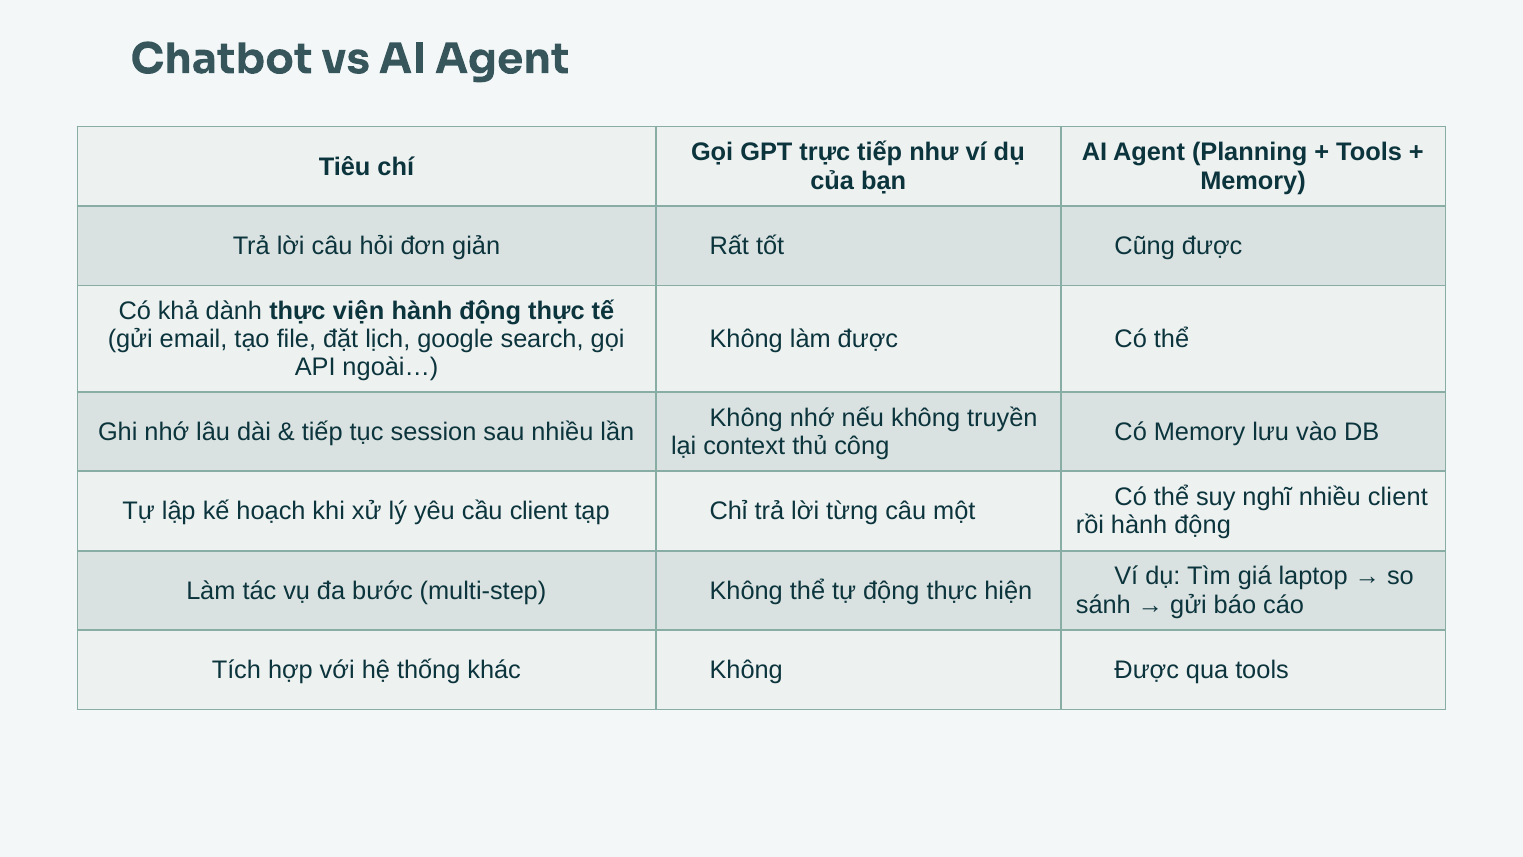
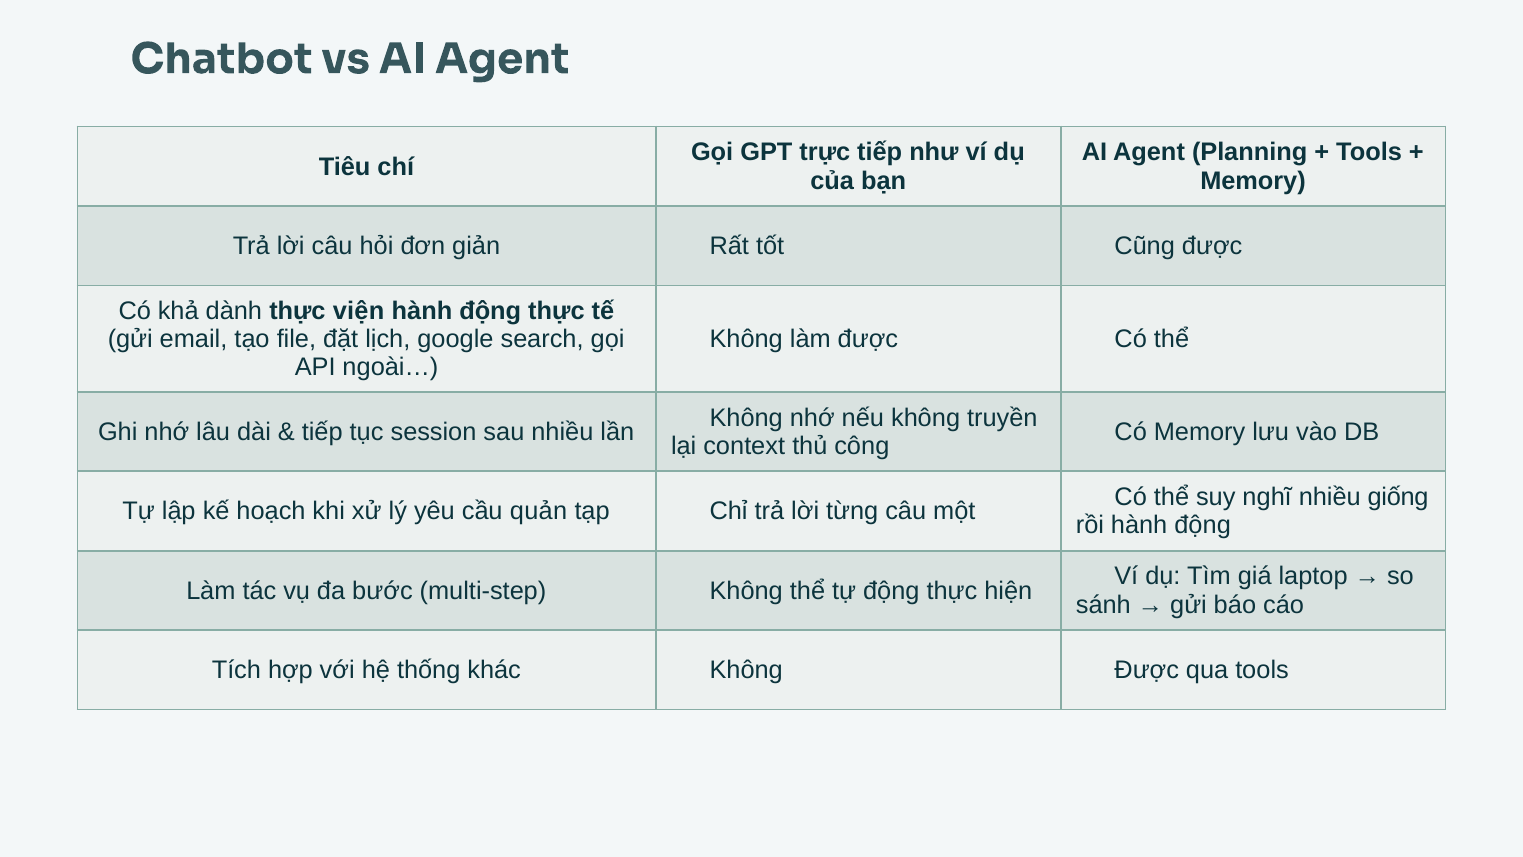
nhiều client: client -> giống
cầu client: client -> quản
